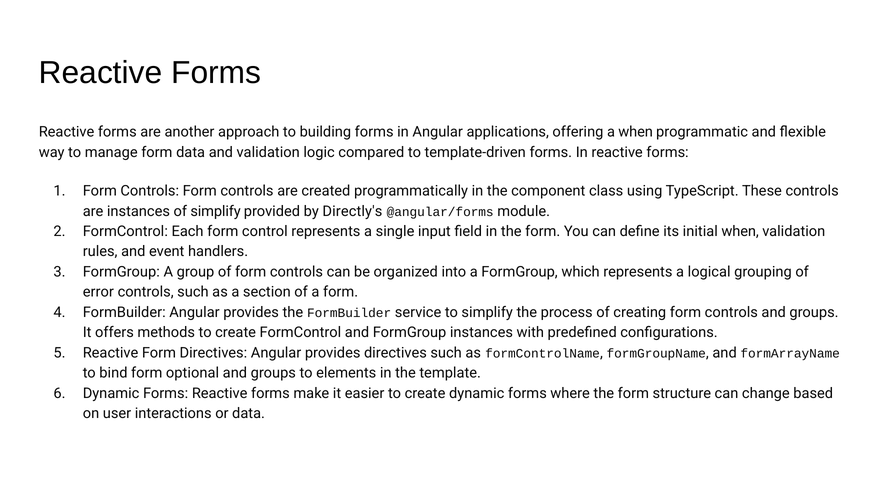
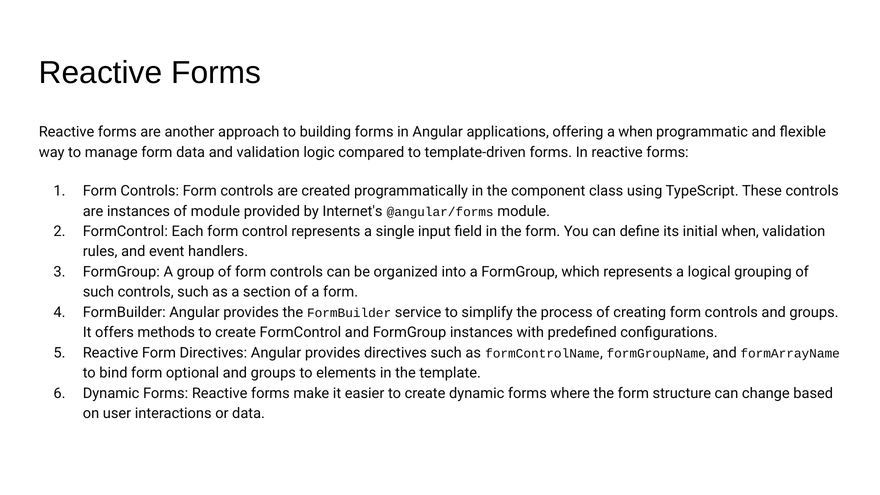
of simplify: simplify -> module
Directly's: Directly's -> Internet's
error at (98, 292): error -> such
